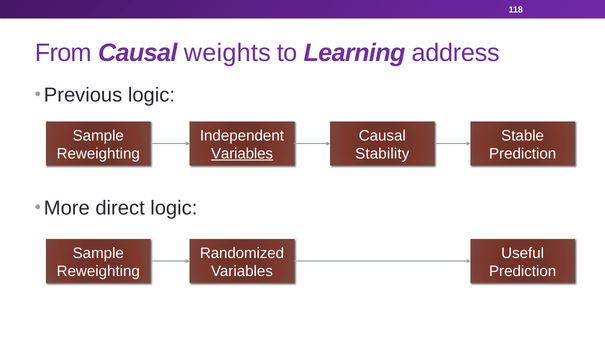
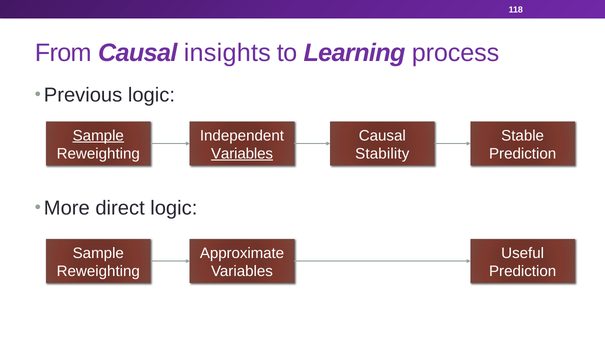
weights: weights -> insights
address: address -> process
Sample at (98, 136) underline: none -> present
Randomized: Randomized -> Approximate
